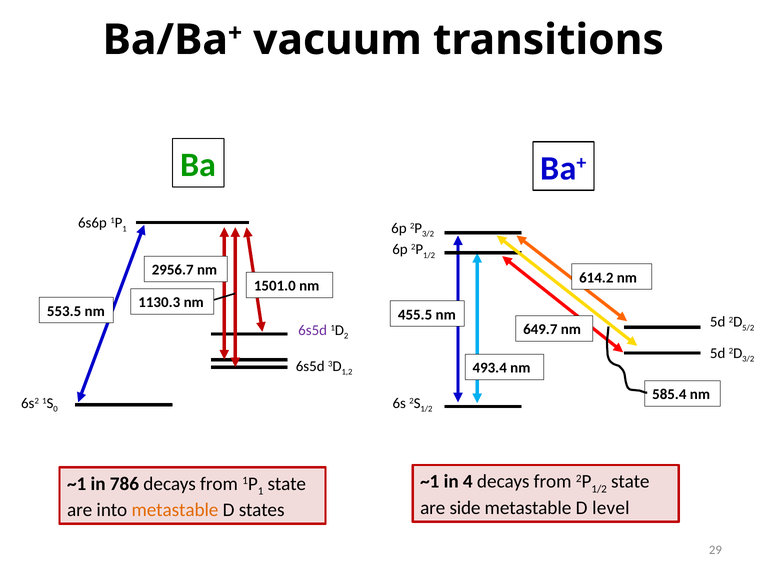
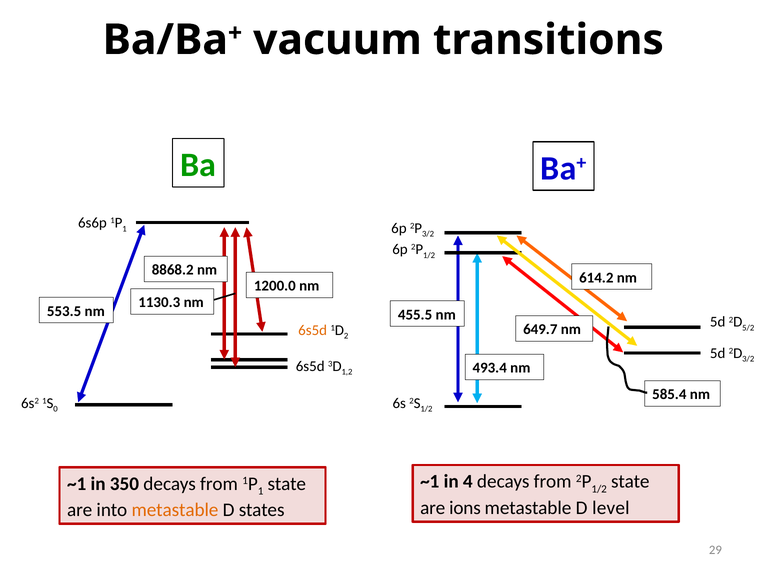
2956.7: 2956.7 -> 8868.2
1501.0: 1501.0 -> 1200.0
6s5d at (313, 330) colour: purple -> orange
786: 786 -> 350
side: side -> ions
